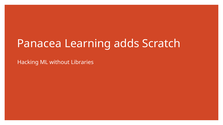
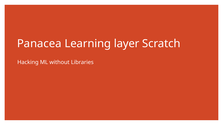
adds: adds -> layer
